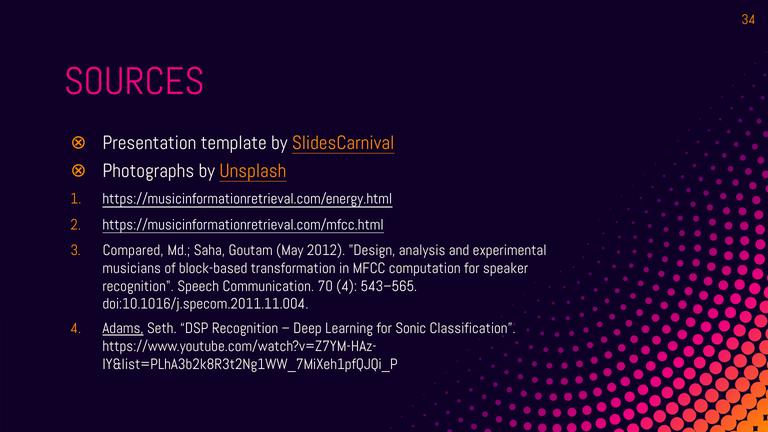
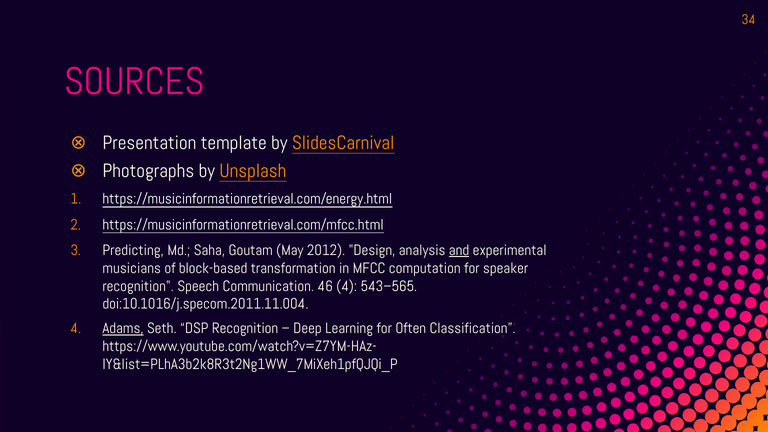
Compared: Compared -> Predicting
and underline: none -> present
70: 70 -> 46
Sonic: Sonic -> Often
